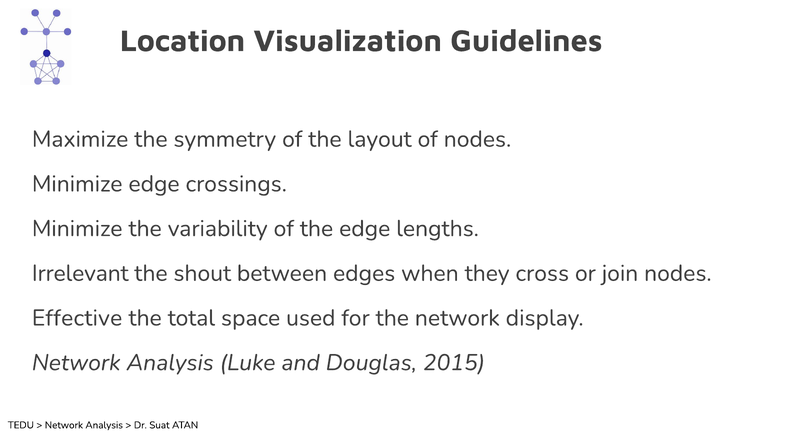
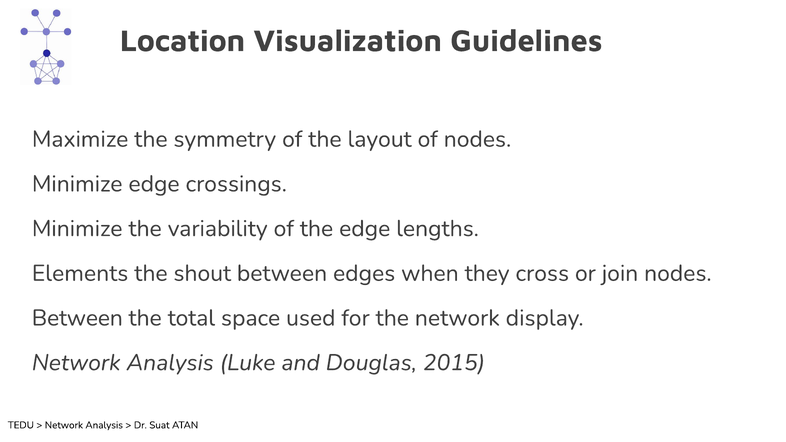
Irrelevant: Irrelevant -> Elements
Effective at (77, 318): Effective -> Between
